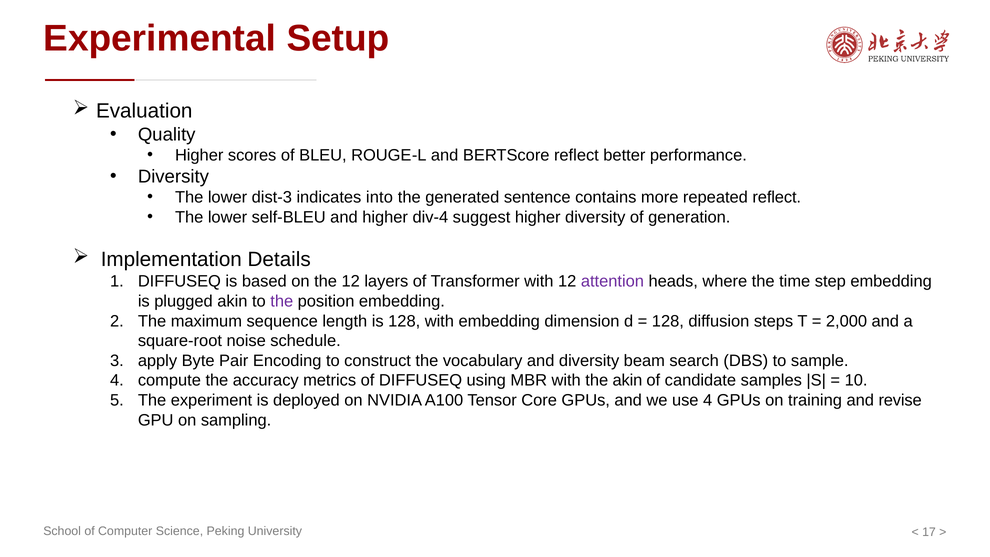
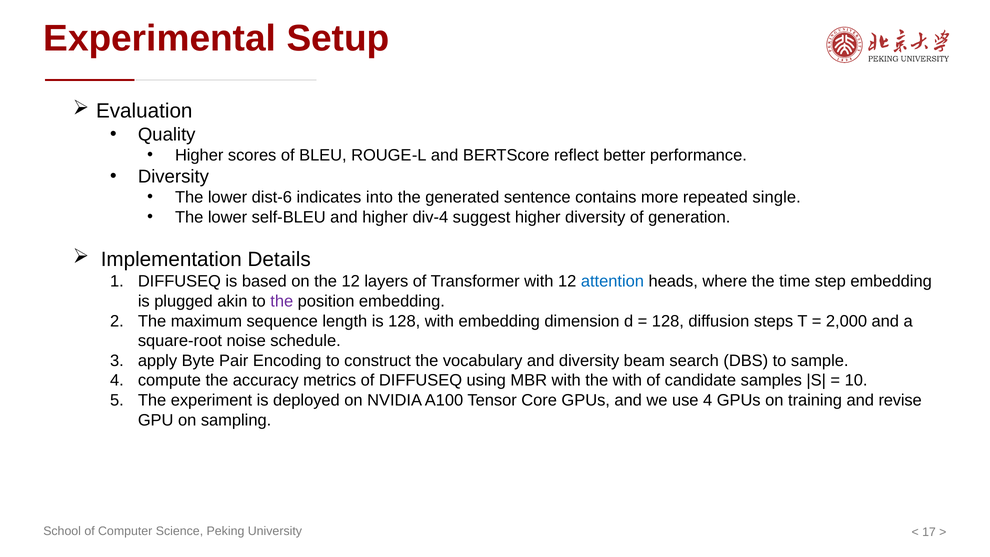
dist-3: dist-3 -> dist-6
repeated reflect: reflect -> single
attention colour: purple -> blue
the akin: akin -> with
